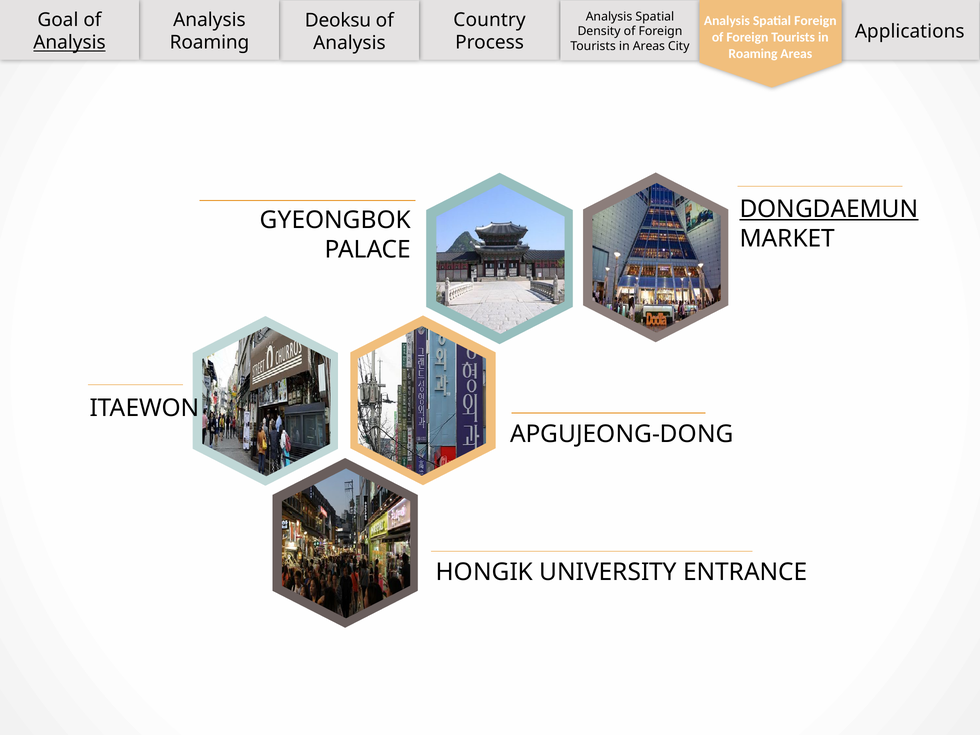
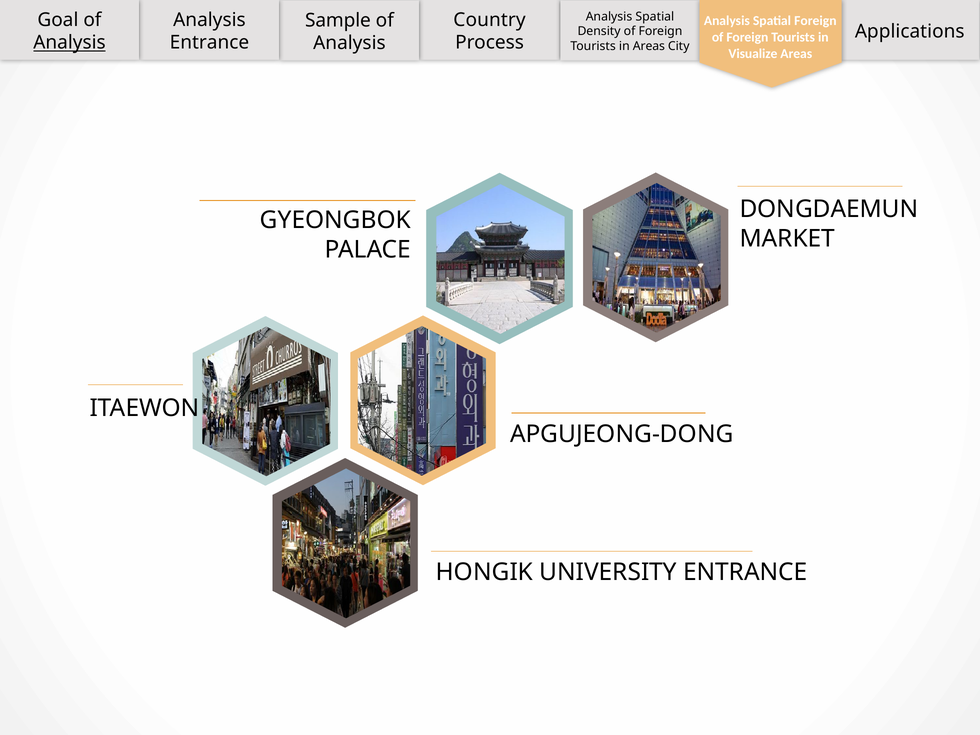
Deoksu: Deoksu -> Sample
Roaming at (210, 43): Roaming -> Entrance
Roaming at (753, 54): Roaming -> Visualize
DONGDAEMUN underline: present -> none
